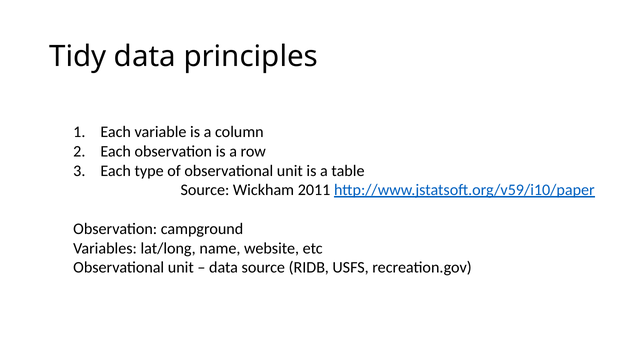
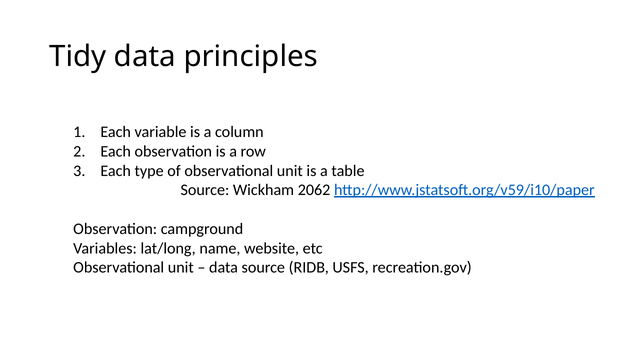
2011: 2011 -> 2062
